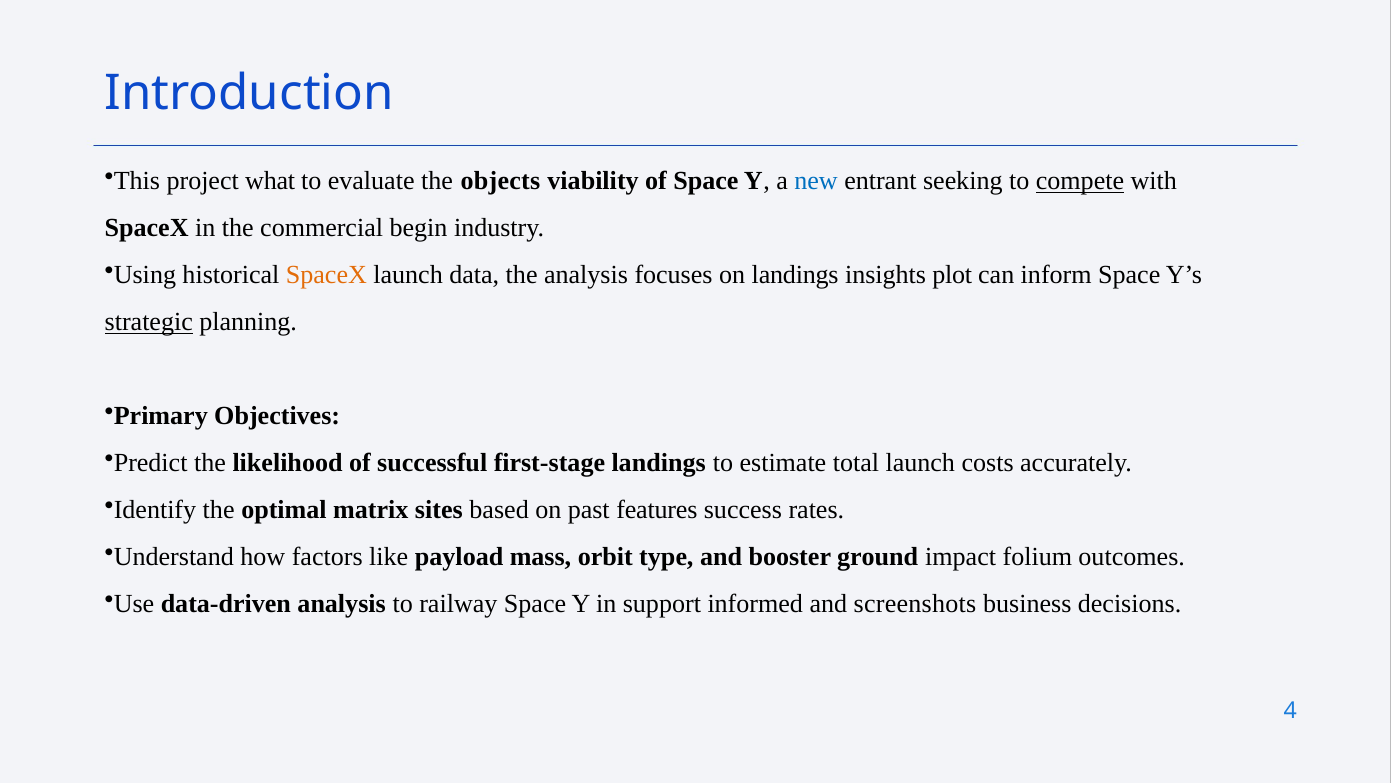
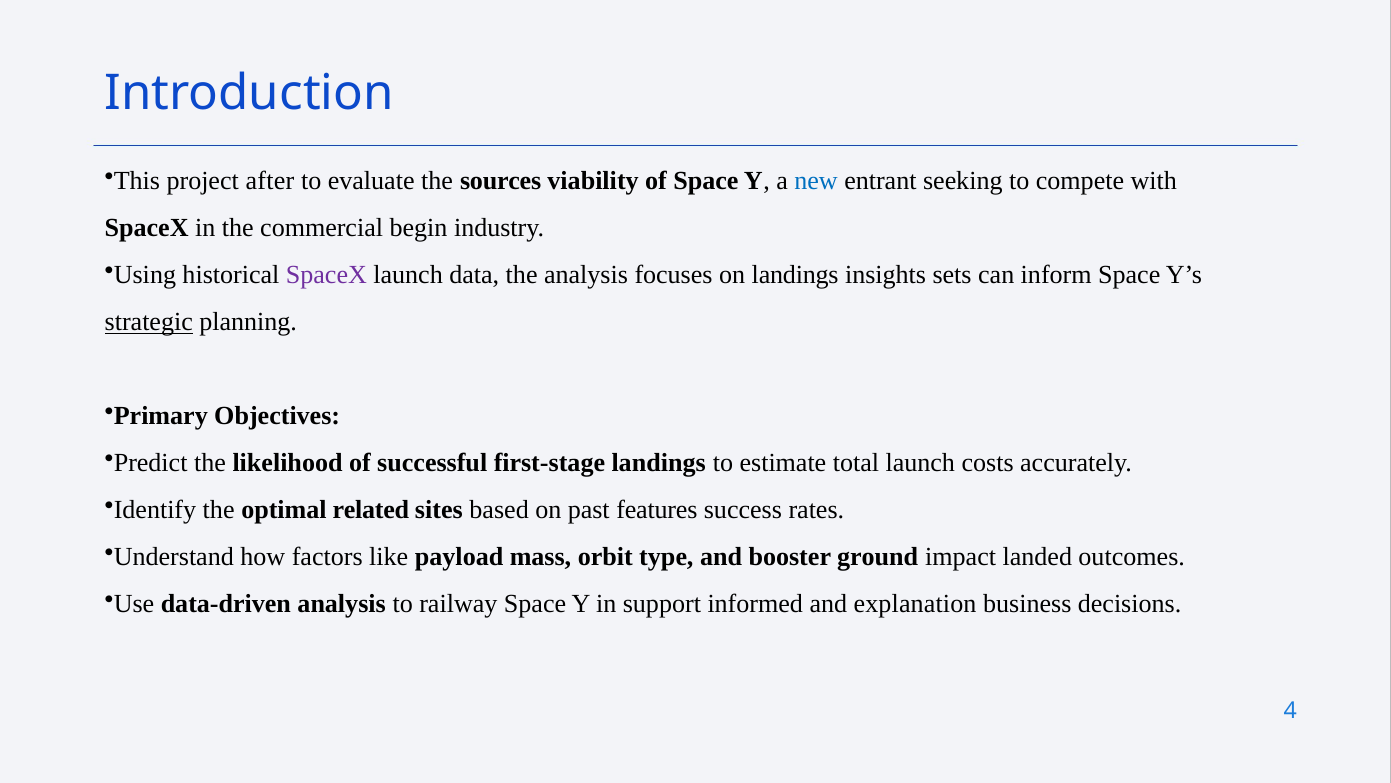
what: what -> after
objects: objects -> sources
compete underline: present -> none
SpaceX at (326, 275) colour: orange -> purple
plot: plot -> sets
matrix: matrix -> related
folium: folium -> landed
screenshots: screenshots -> explanation
